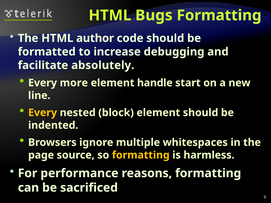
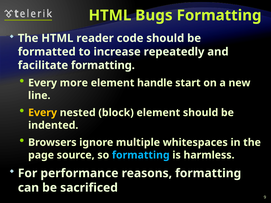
author: author -> reader
debugging: debugging -> repeatedly
facilitate absolutely: absolutely -> formatting
formatting at (141, 155) colour: yellow -> light blue
